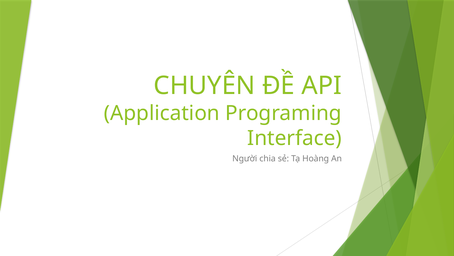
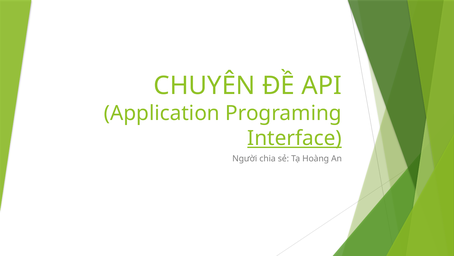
Interface underline: none -> present
